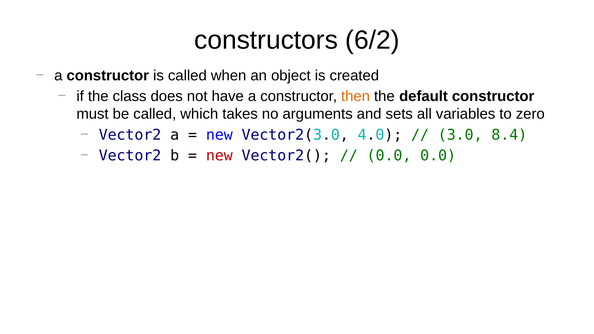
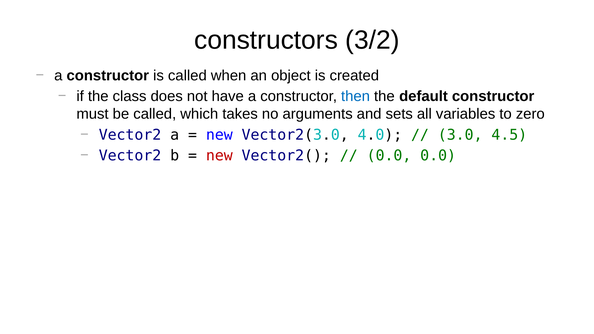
6/2: 6/2 -> 3/2
then colour: orange -> blue
8.4: 8.4 -> 4.5
